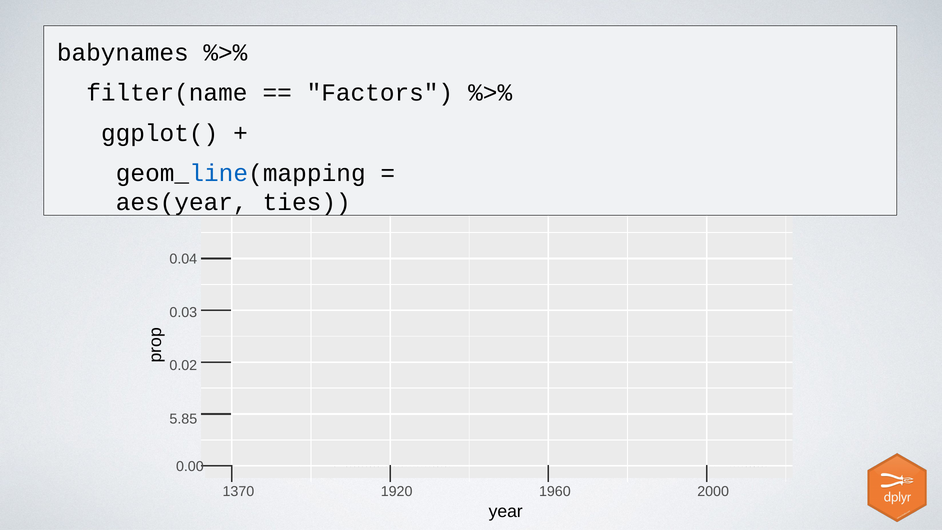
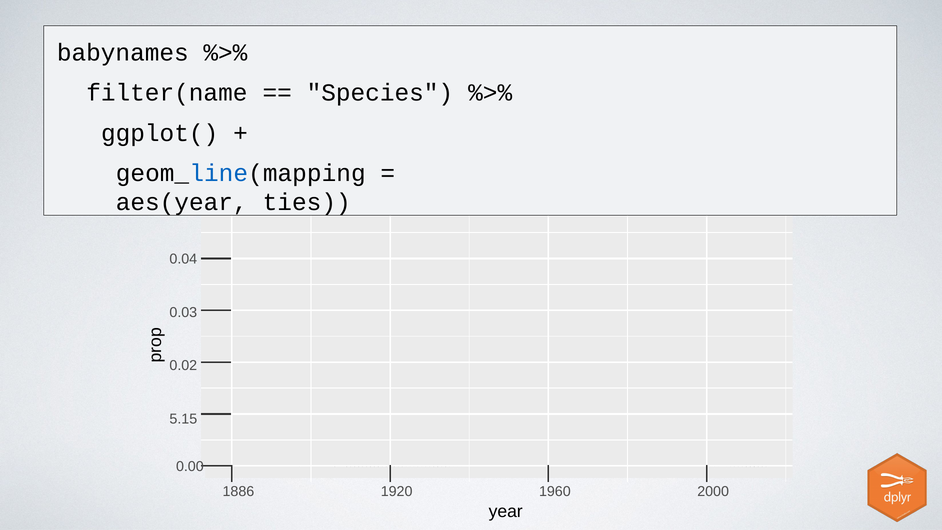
Factors: Factors -> Species
5.85: 5.85 -> 5.15
1370: 1370 -> 1886
